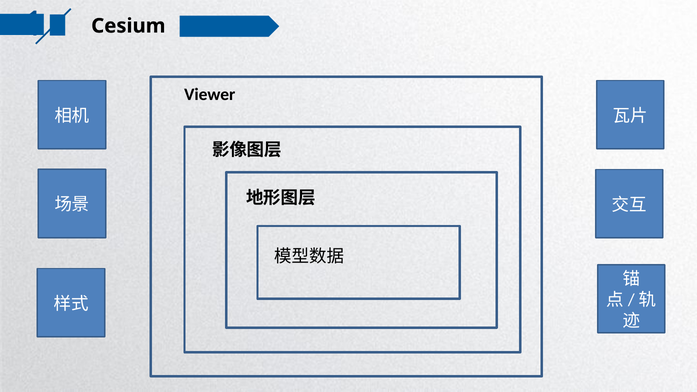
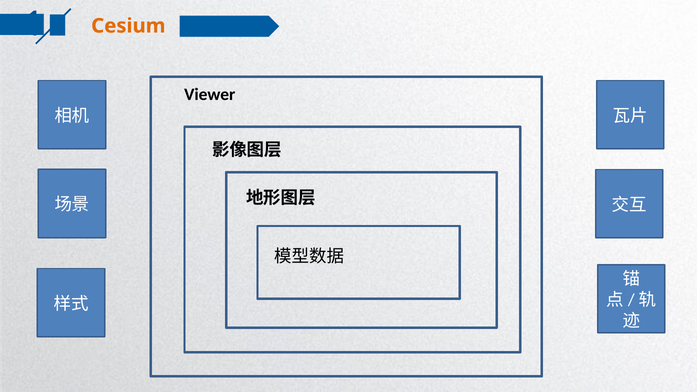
Cesium colour: black -> orange
